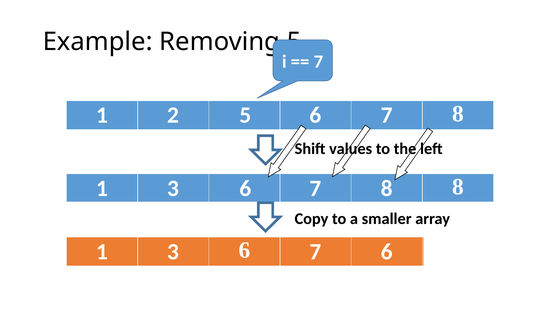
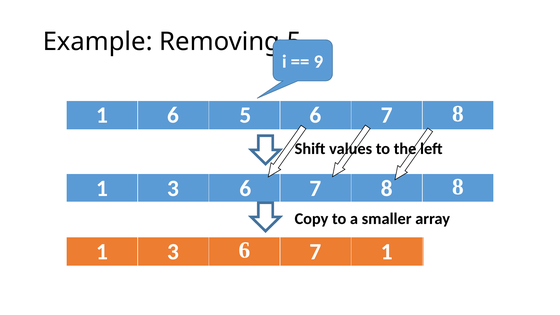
7 at (318, 62): 7 -> 9
1 2: 2 -> 6
7 6: 6 -> 1
